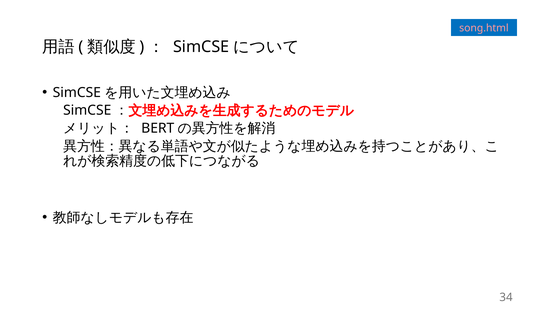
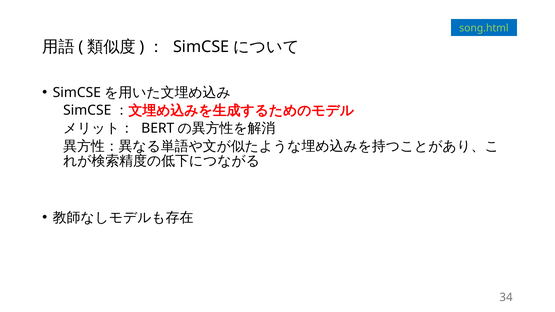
song.html colour: pink -> light green
